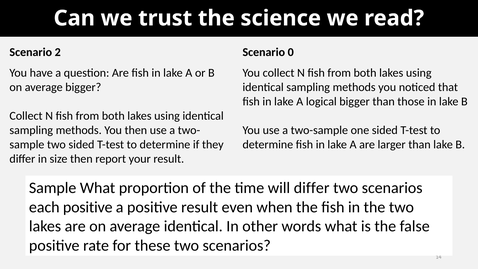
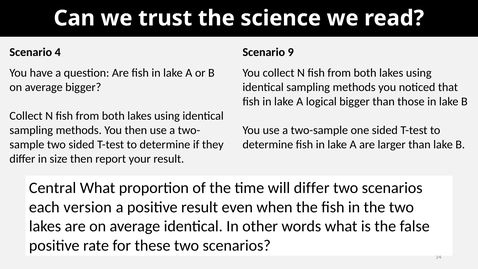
2: 2 -> 4
0: 0 -> 9
Sample at (53, 188): Sample -> Central
each positive: positive -> version
